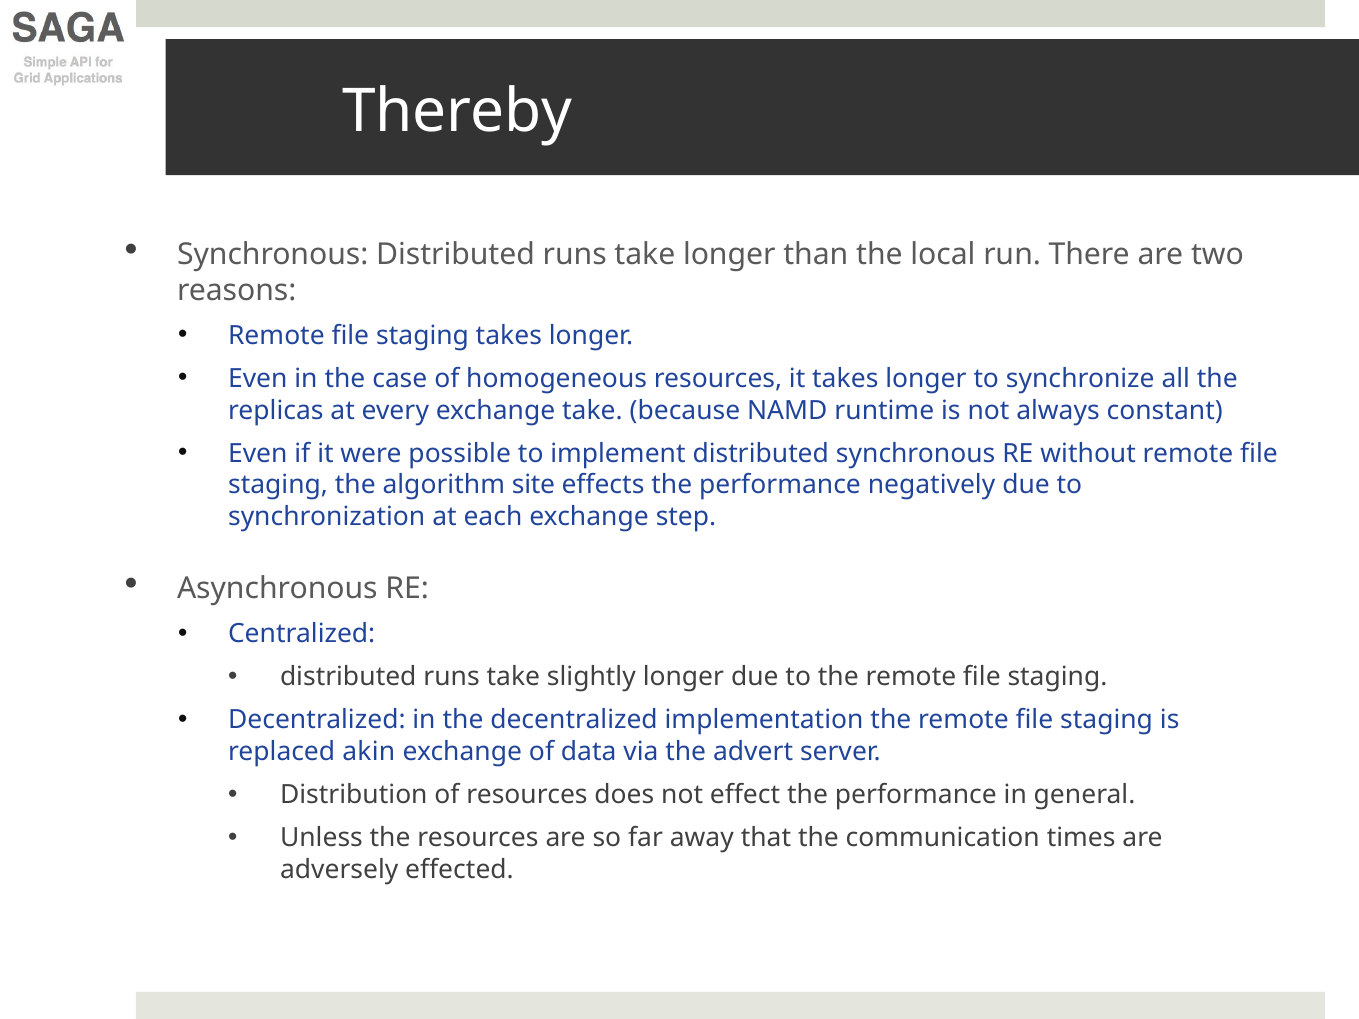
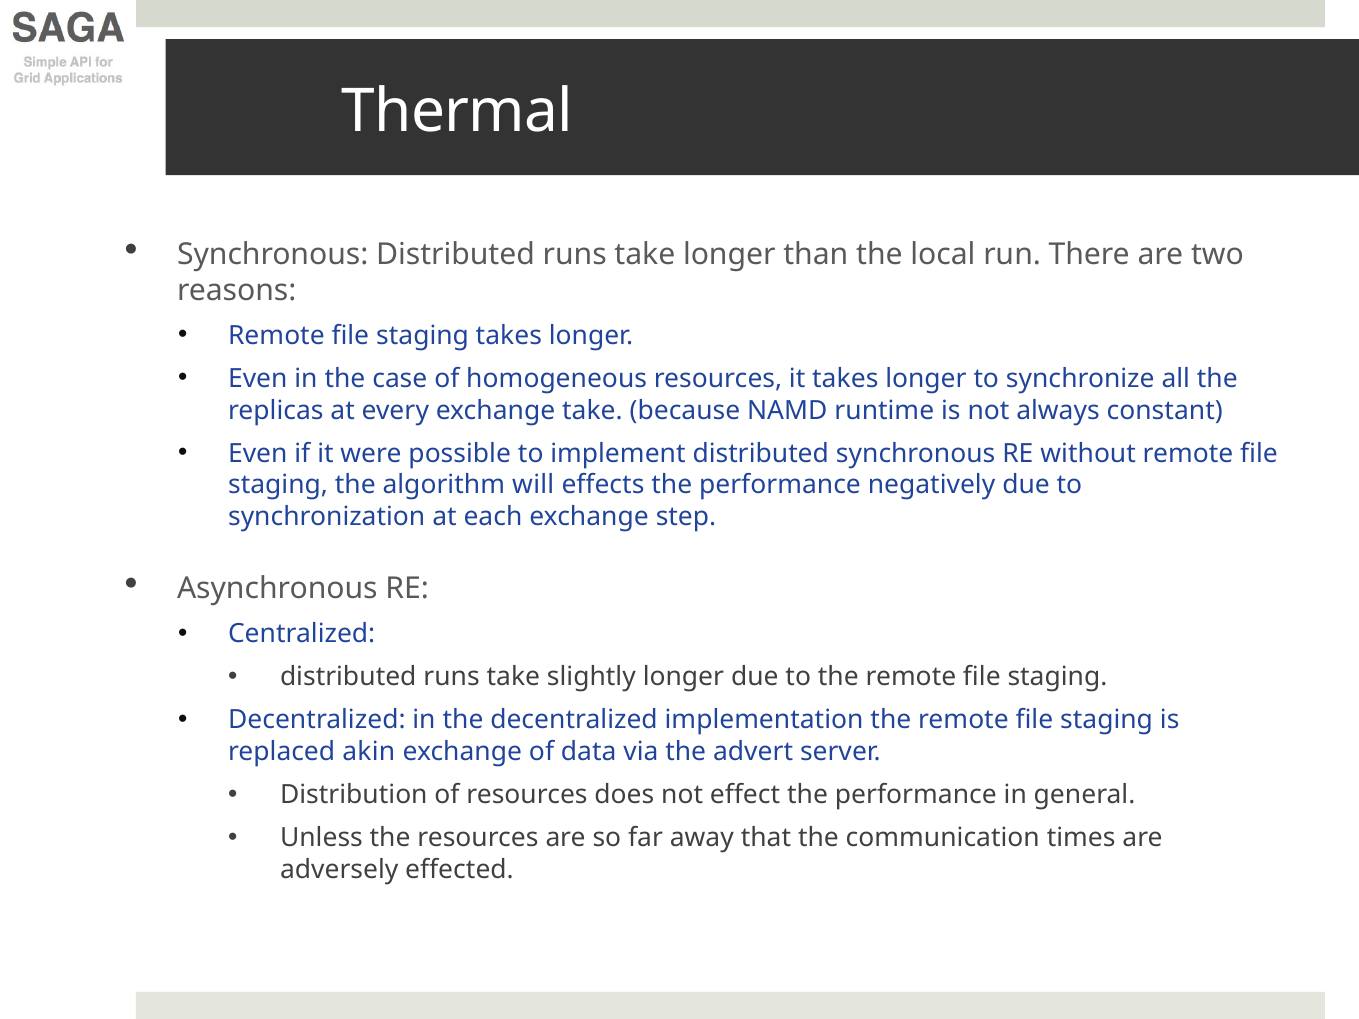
Thereby: Thereby -> Thermal
site: site -> will
